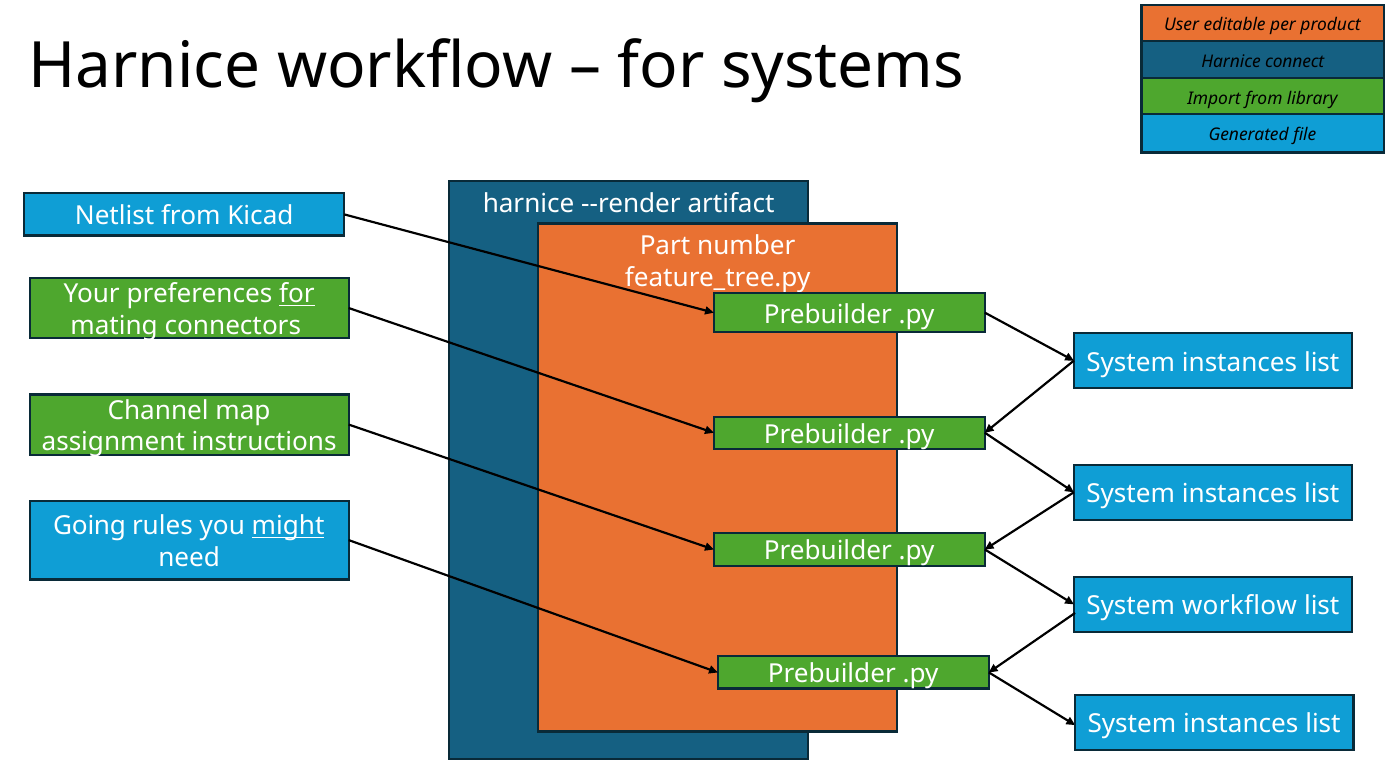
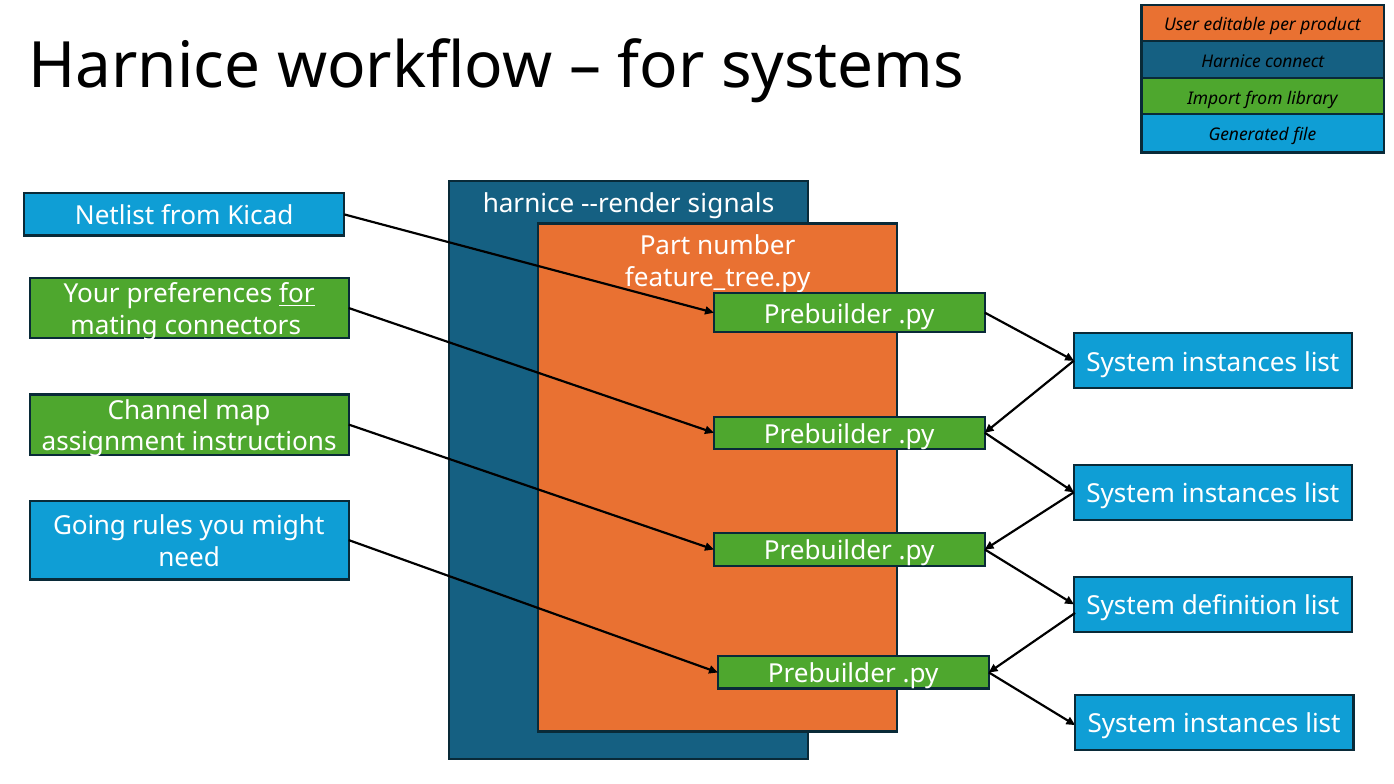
artifact: artifact -> signals
might underline: present -> none
System workflow: workflow -> definition
